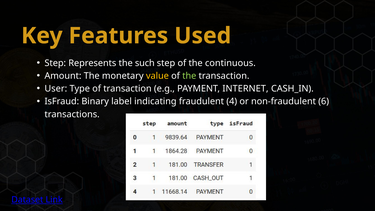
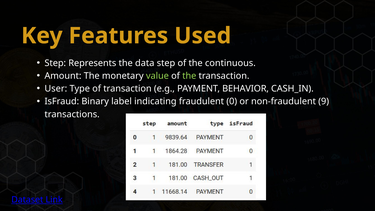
such: such -> data
value colour: yellow -> light green
INTERNET: INTERNET -> BEHAVIOR
4: 4 -> 0
6: 6 -> 9
